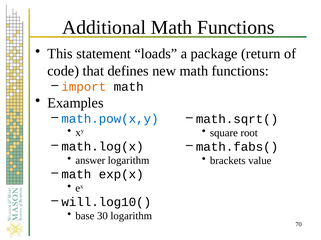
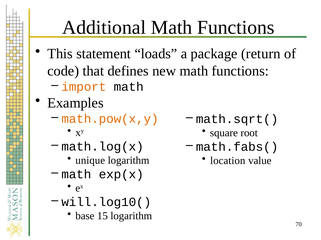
math.pow(x,y colour: blue -> orange
answer: answer -> unique
brackets: brackets -> location
30: 30 -> 15
